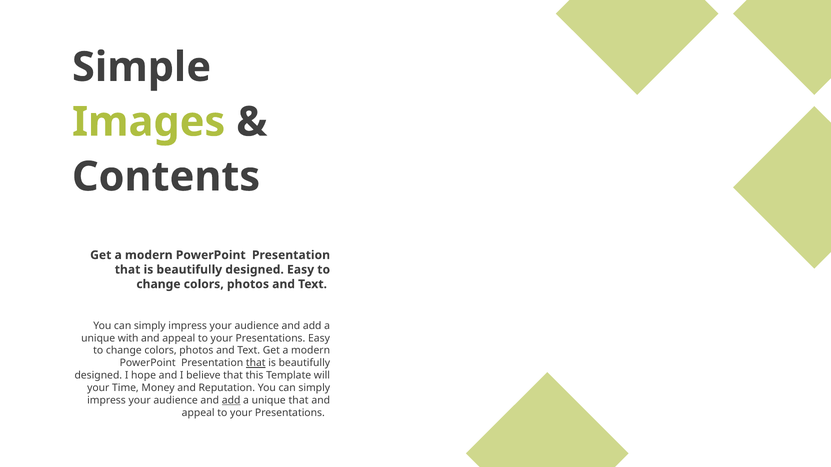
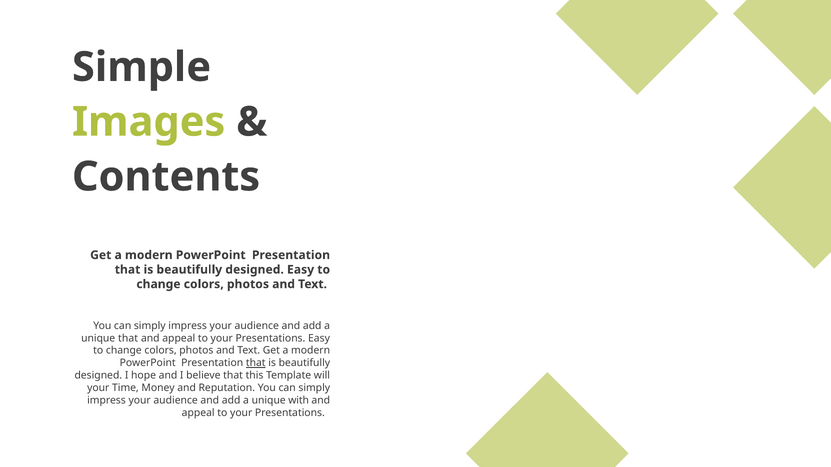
unique with: with -> that
add at (231, 401) underline: present -> none
unique that: that -> with
